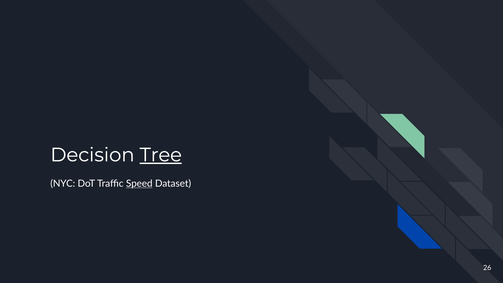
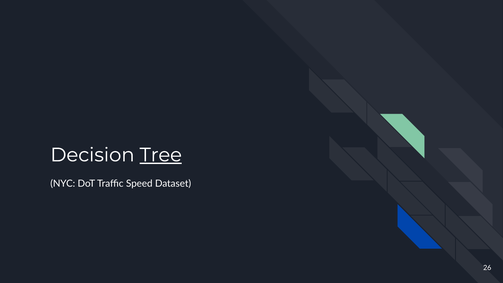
Speed underline: present -> none
